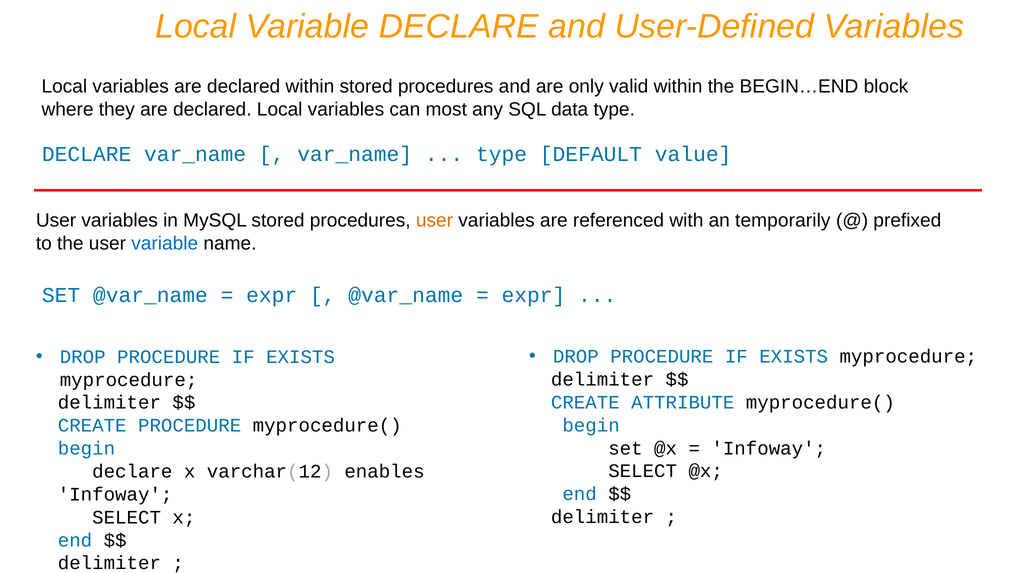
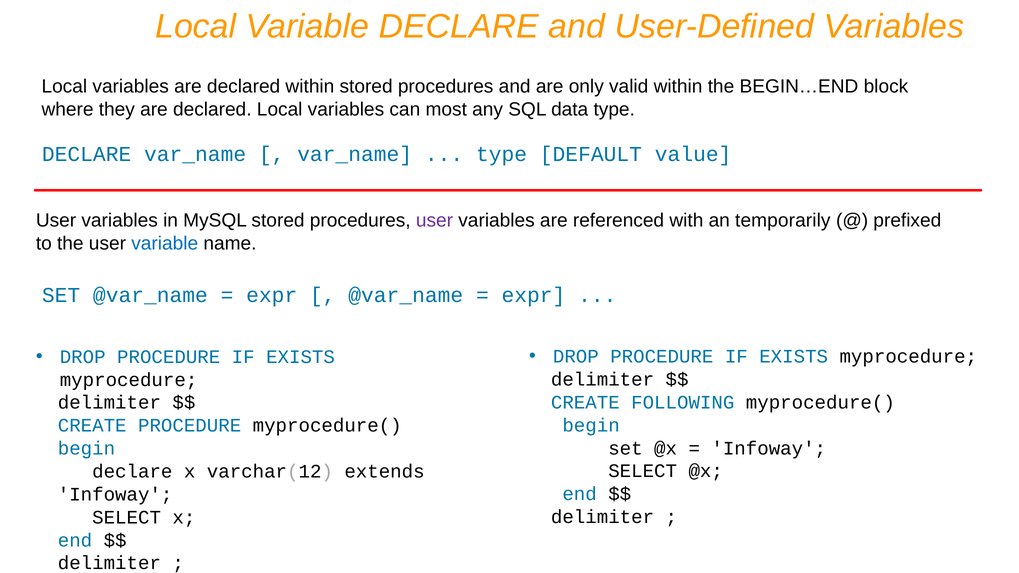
user at (435, 220) colour: orange -> purple
ATTRIBUTE: ATTRIBUTE -> FOLLOWING
enables: enables -> extends
